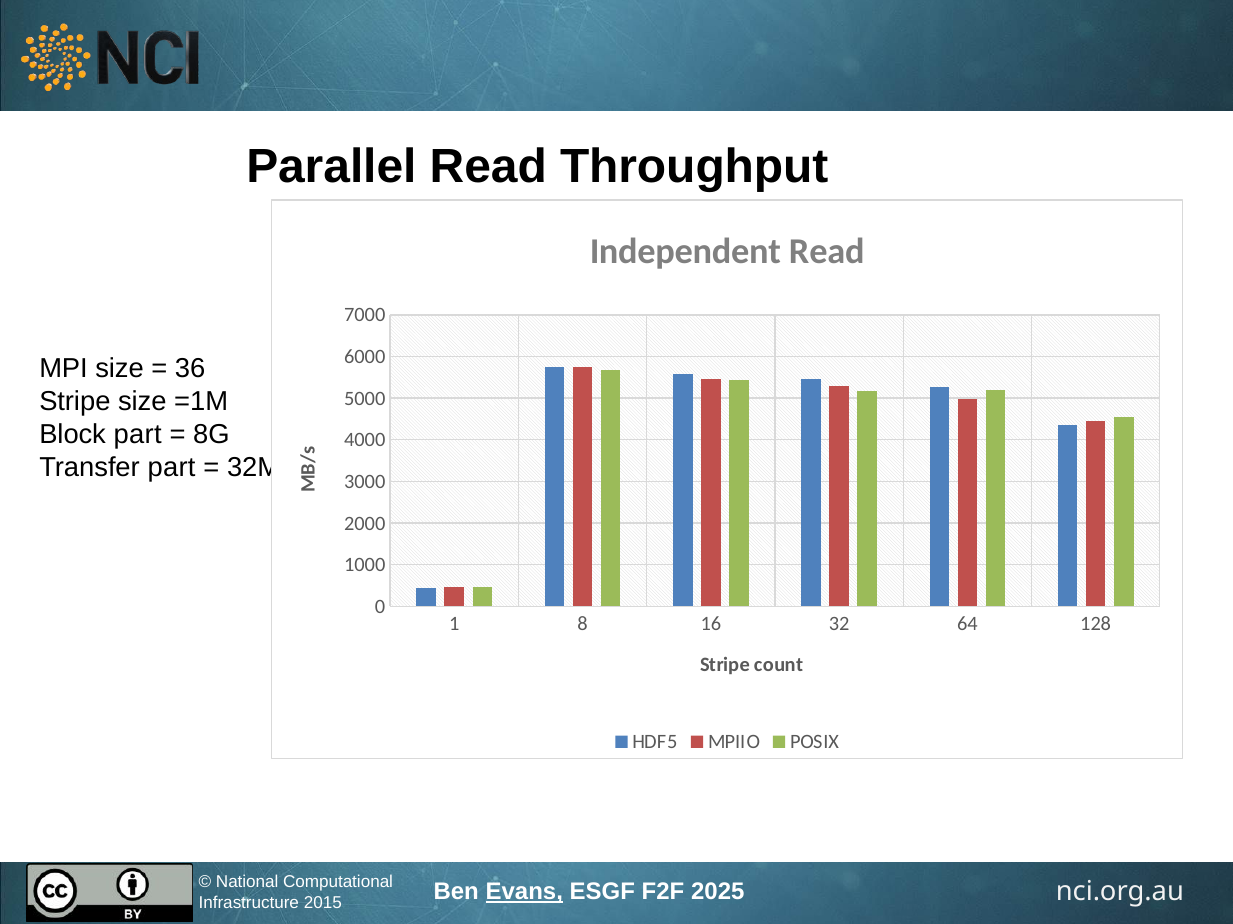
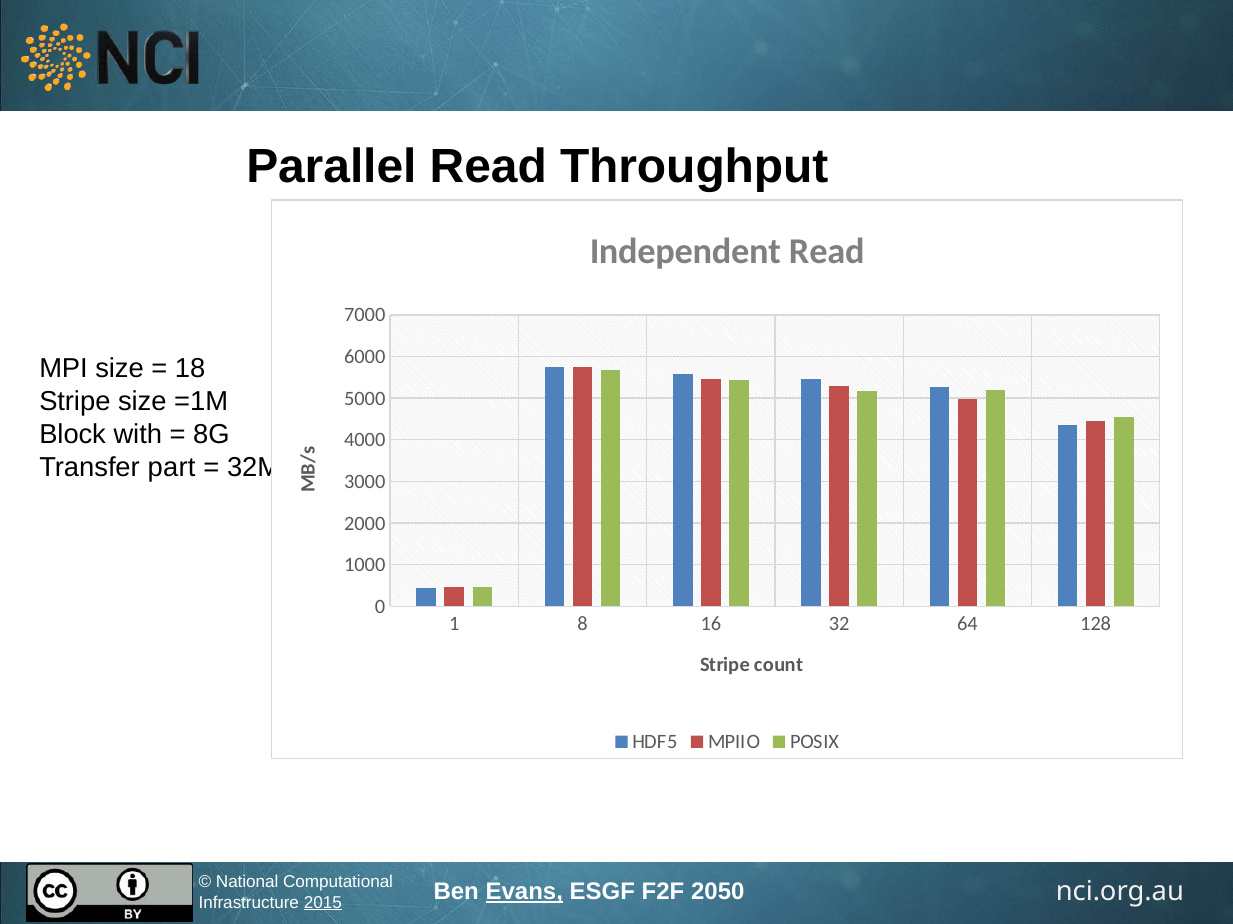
36: 36 -> 18
Block part: part -> with
2025: 2025 -> 2050
2015 underline: none -> present
